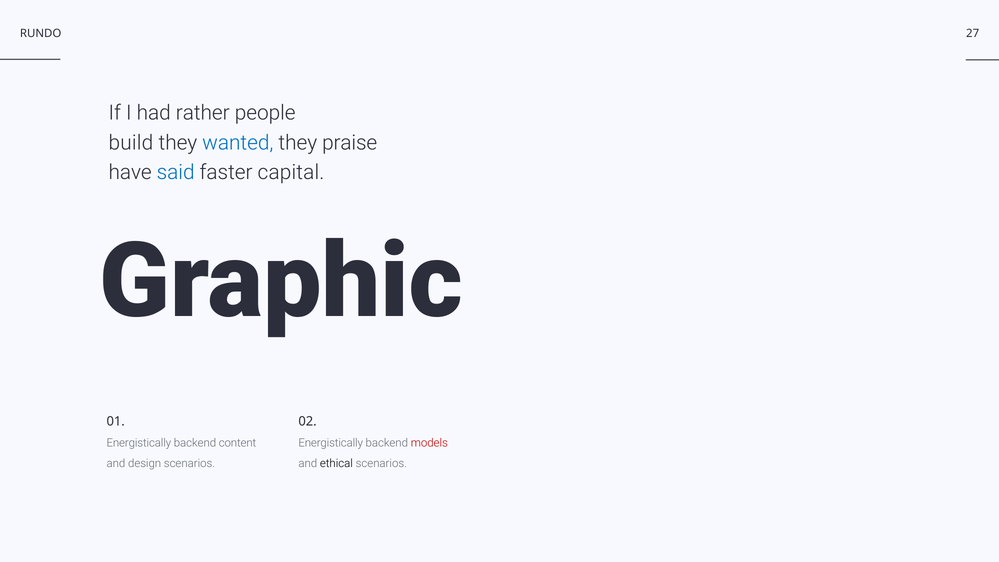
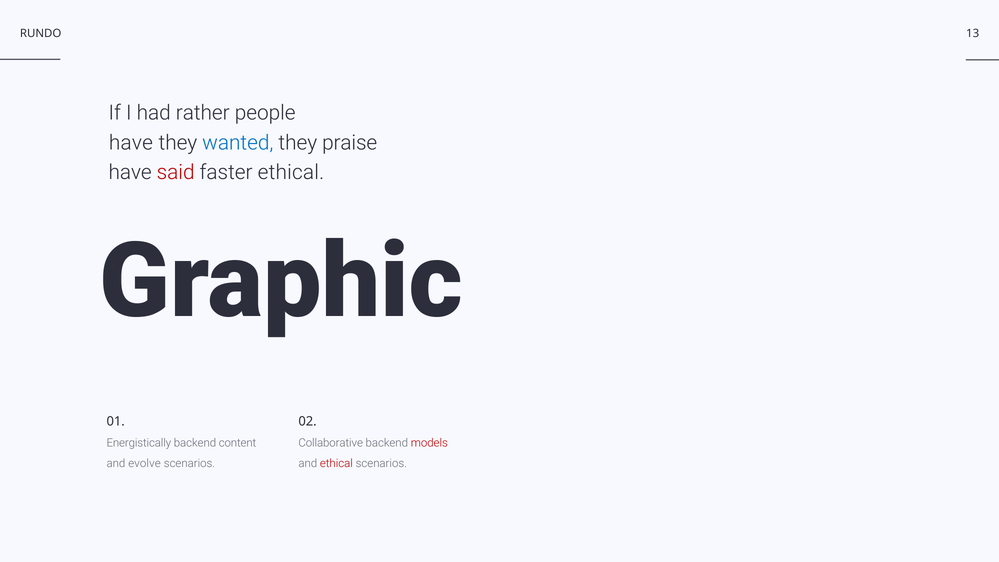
27: 27 -> 13
build at (131, 143): build -> have
said colour: blue -> red
faster capital: capital -> ethical
Energistically at (331, 443): Energistically -> Collaborative
design: design -> evolve
ethical at (336, 464) colour: black -> red
